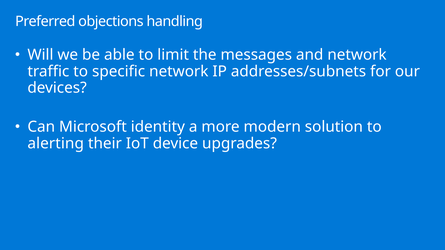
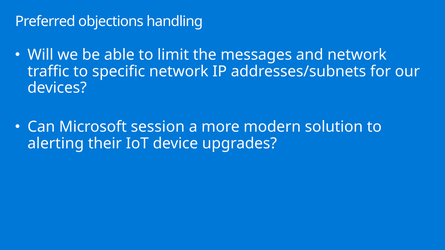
identity: identity -> session
